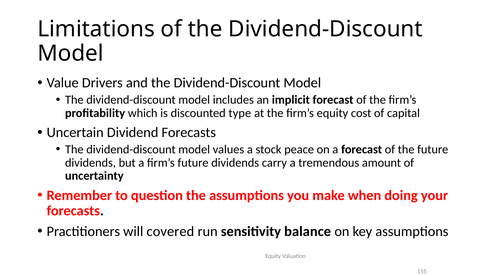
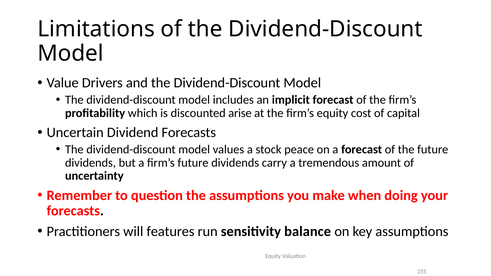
type: type -> arise
covered: covered -> features
